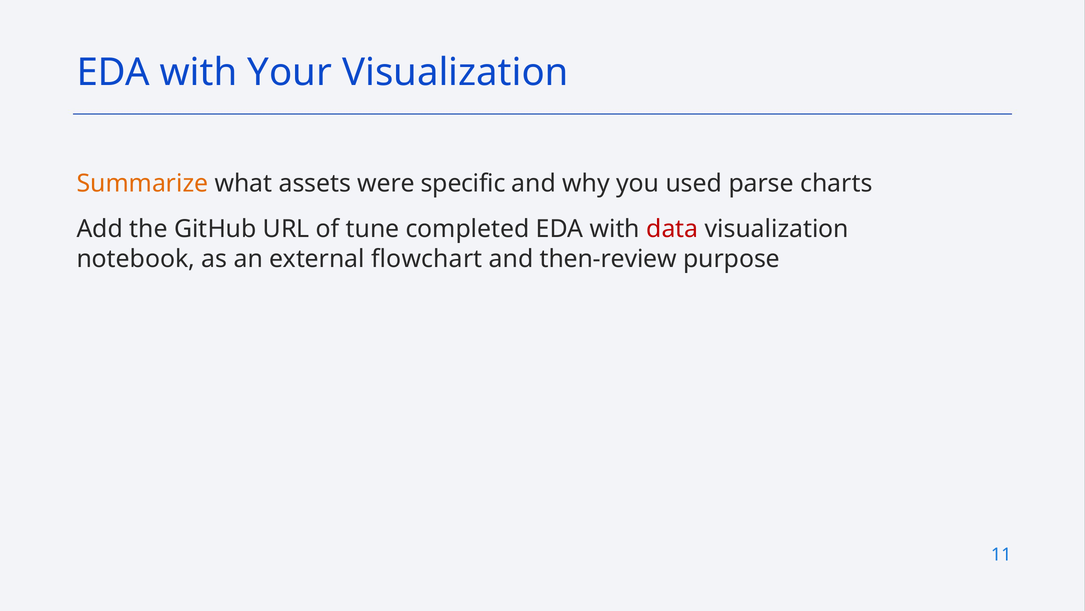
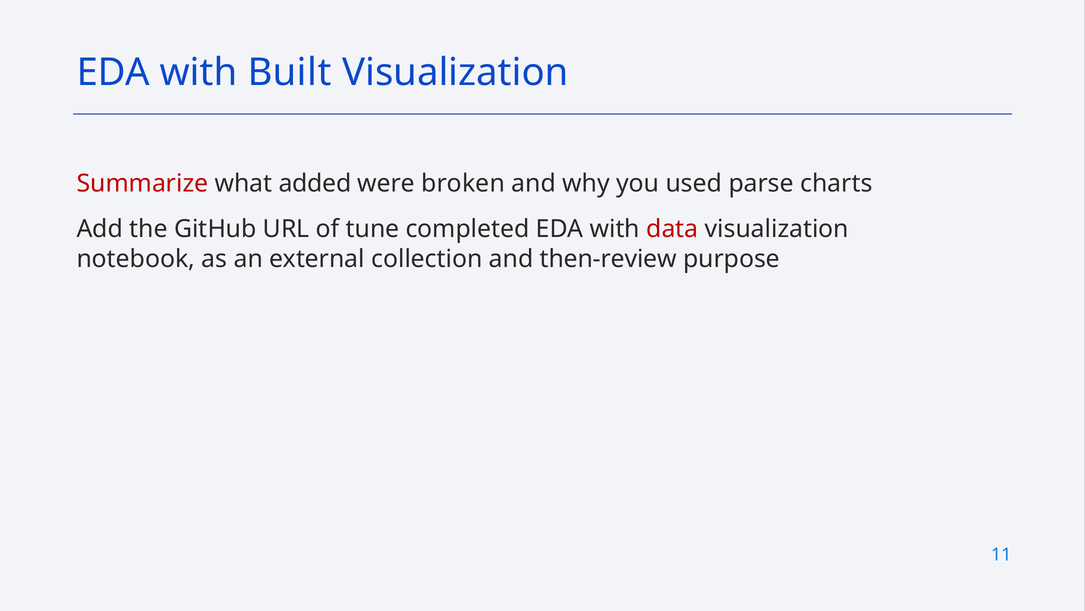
Your: Your -> Built
Summarize colour: orange -> red
assets: assets -> added
specific: specific -> broken
flowchart: flowchart -> collection
